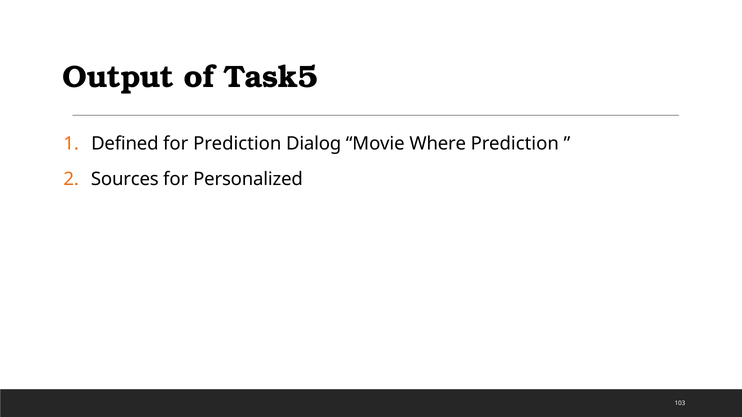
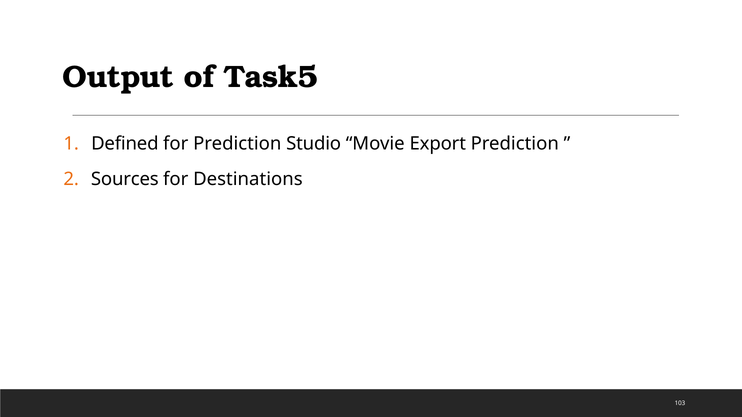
Dialog: Dialog -> Studio
Where: Where -> Export
Personalized: Personalized -> Destinations
